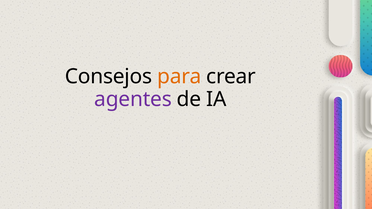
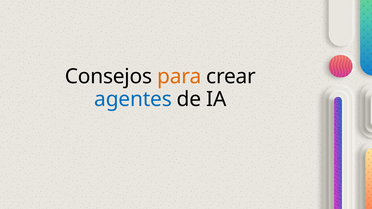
agentes colour: purple -> blue
